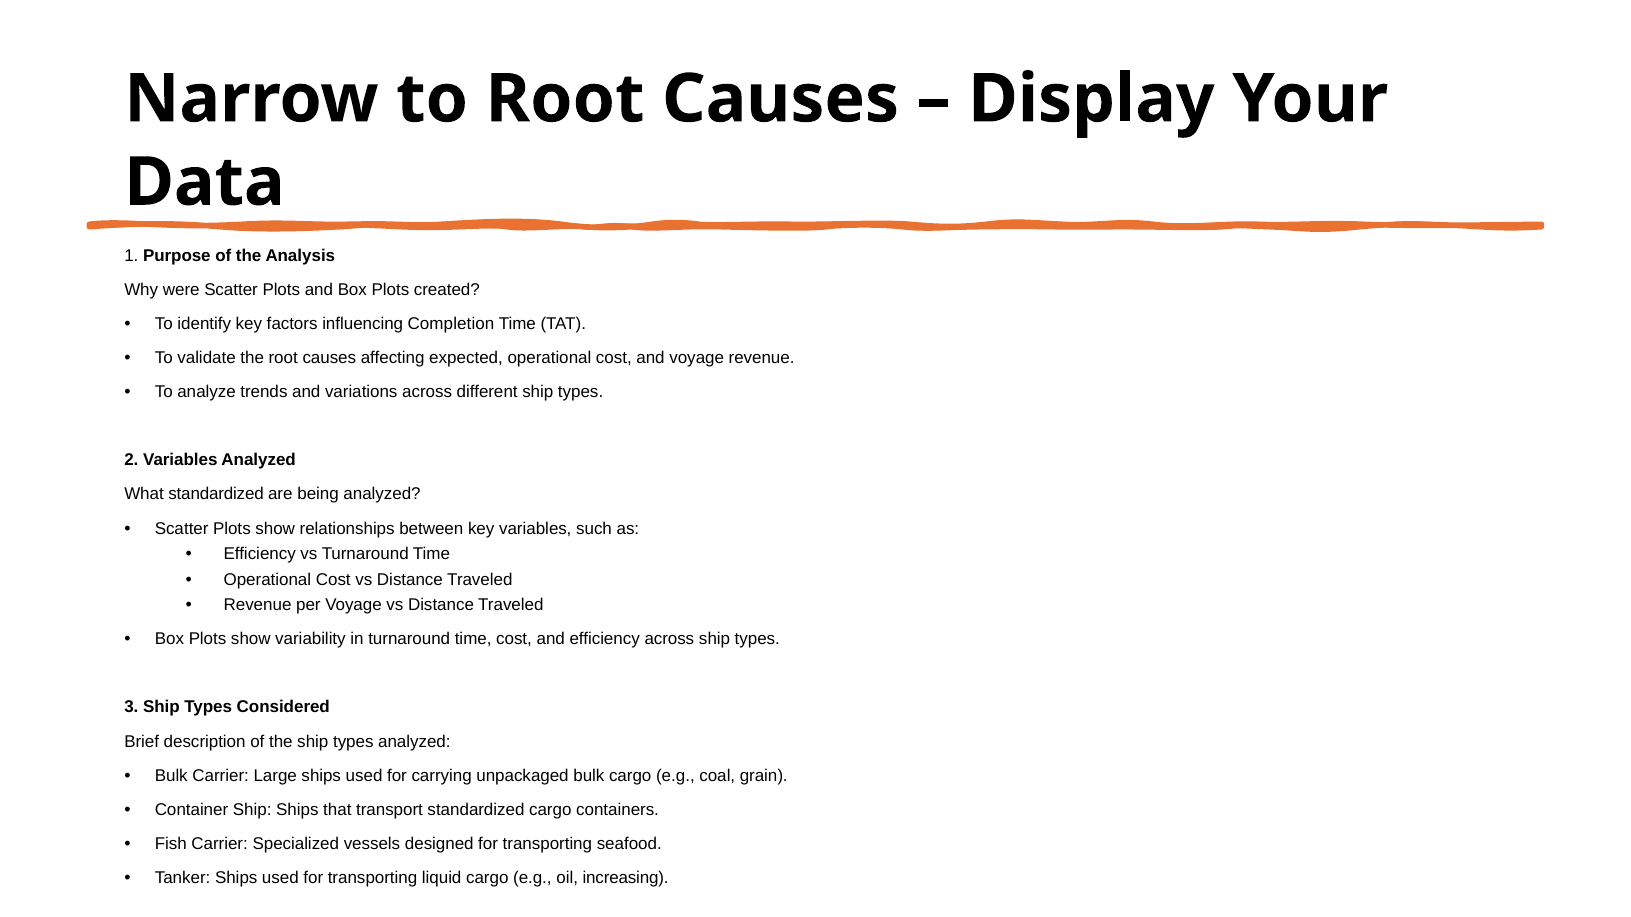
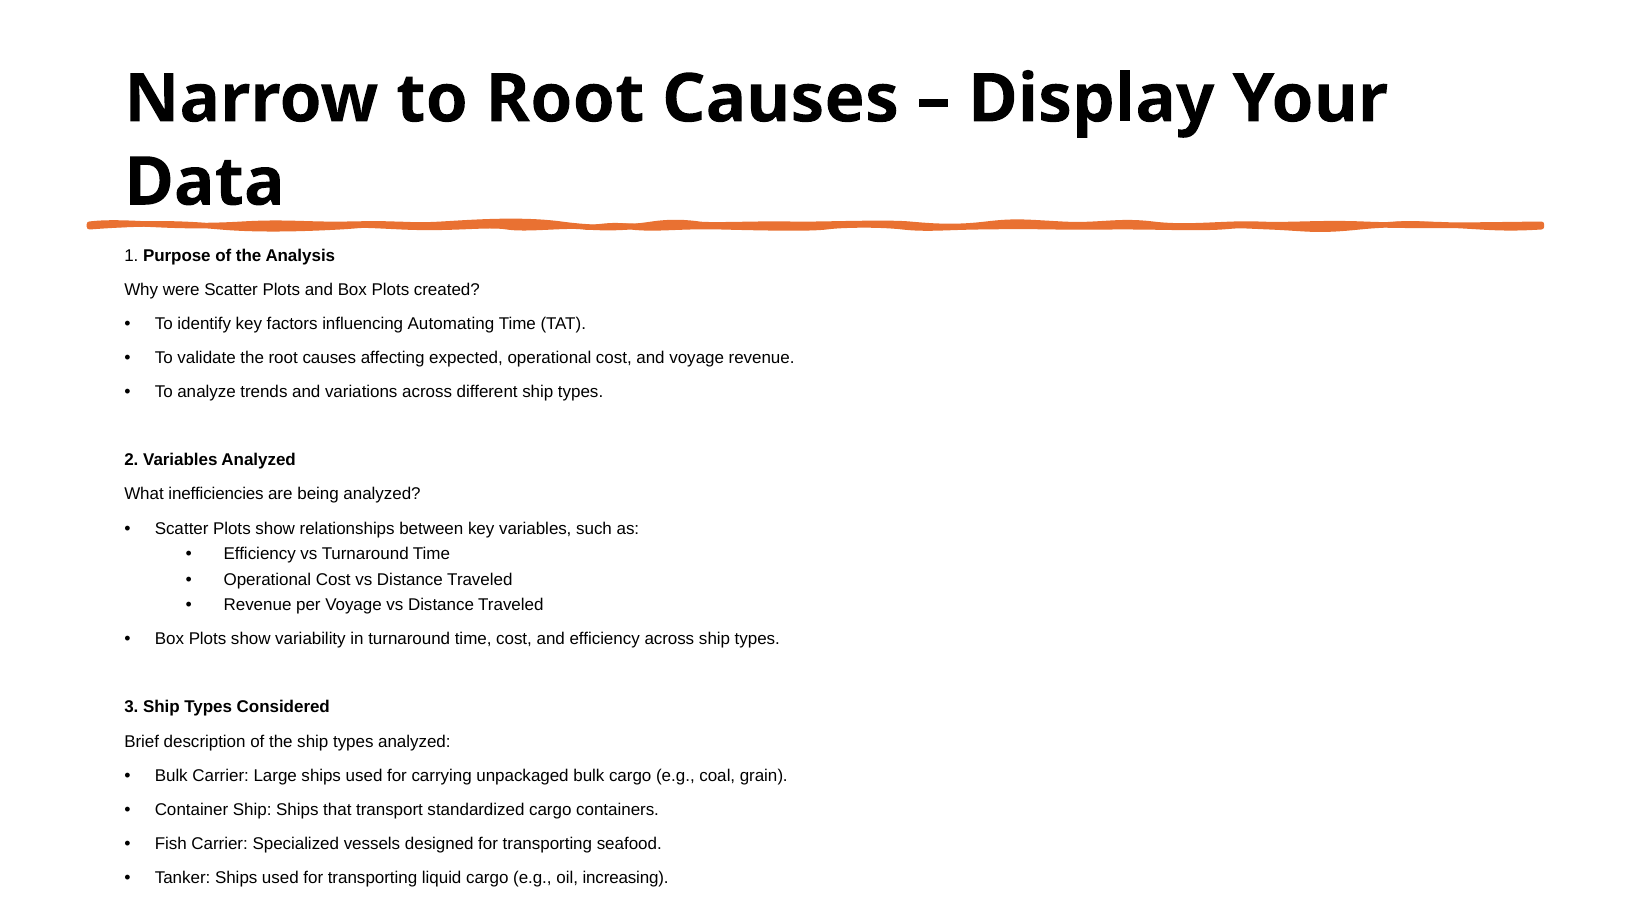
Completion: Completion -> Automating
What standardized: standardized -> inefficiencies
